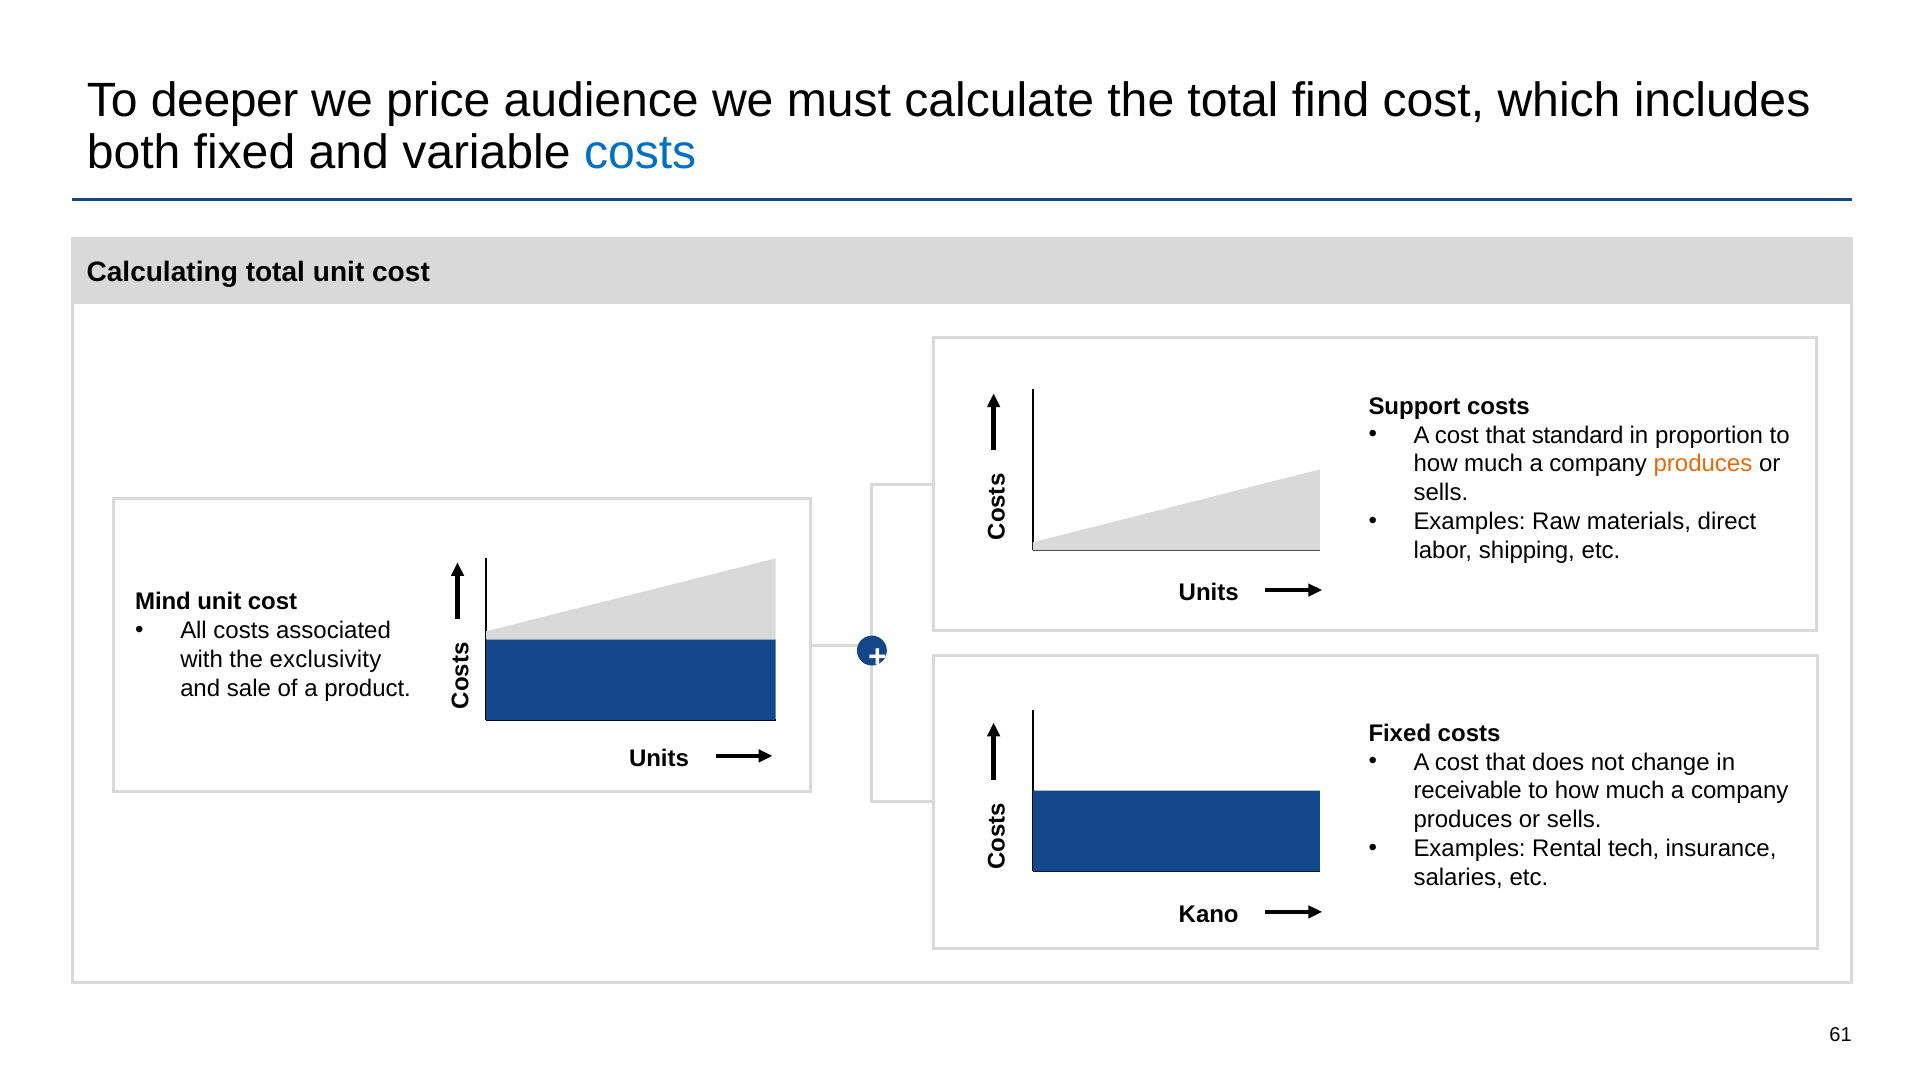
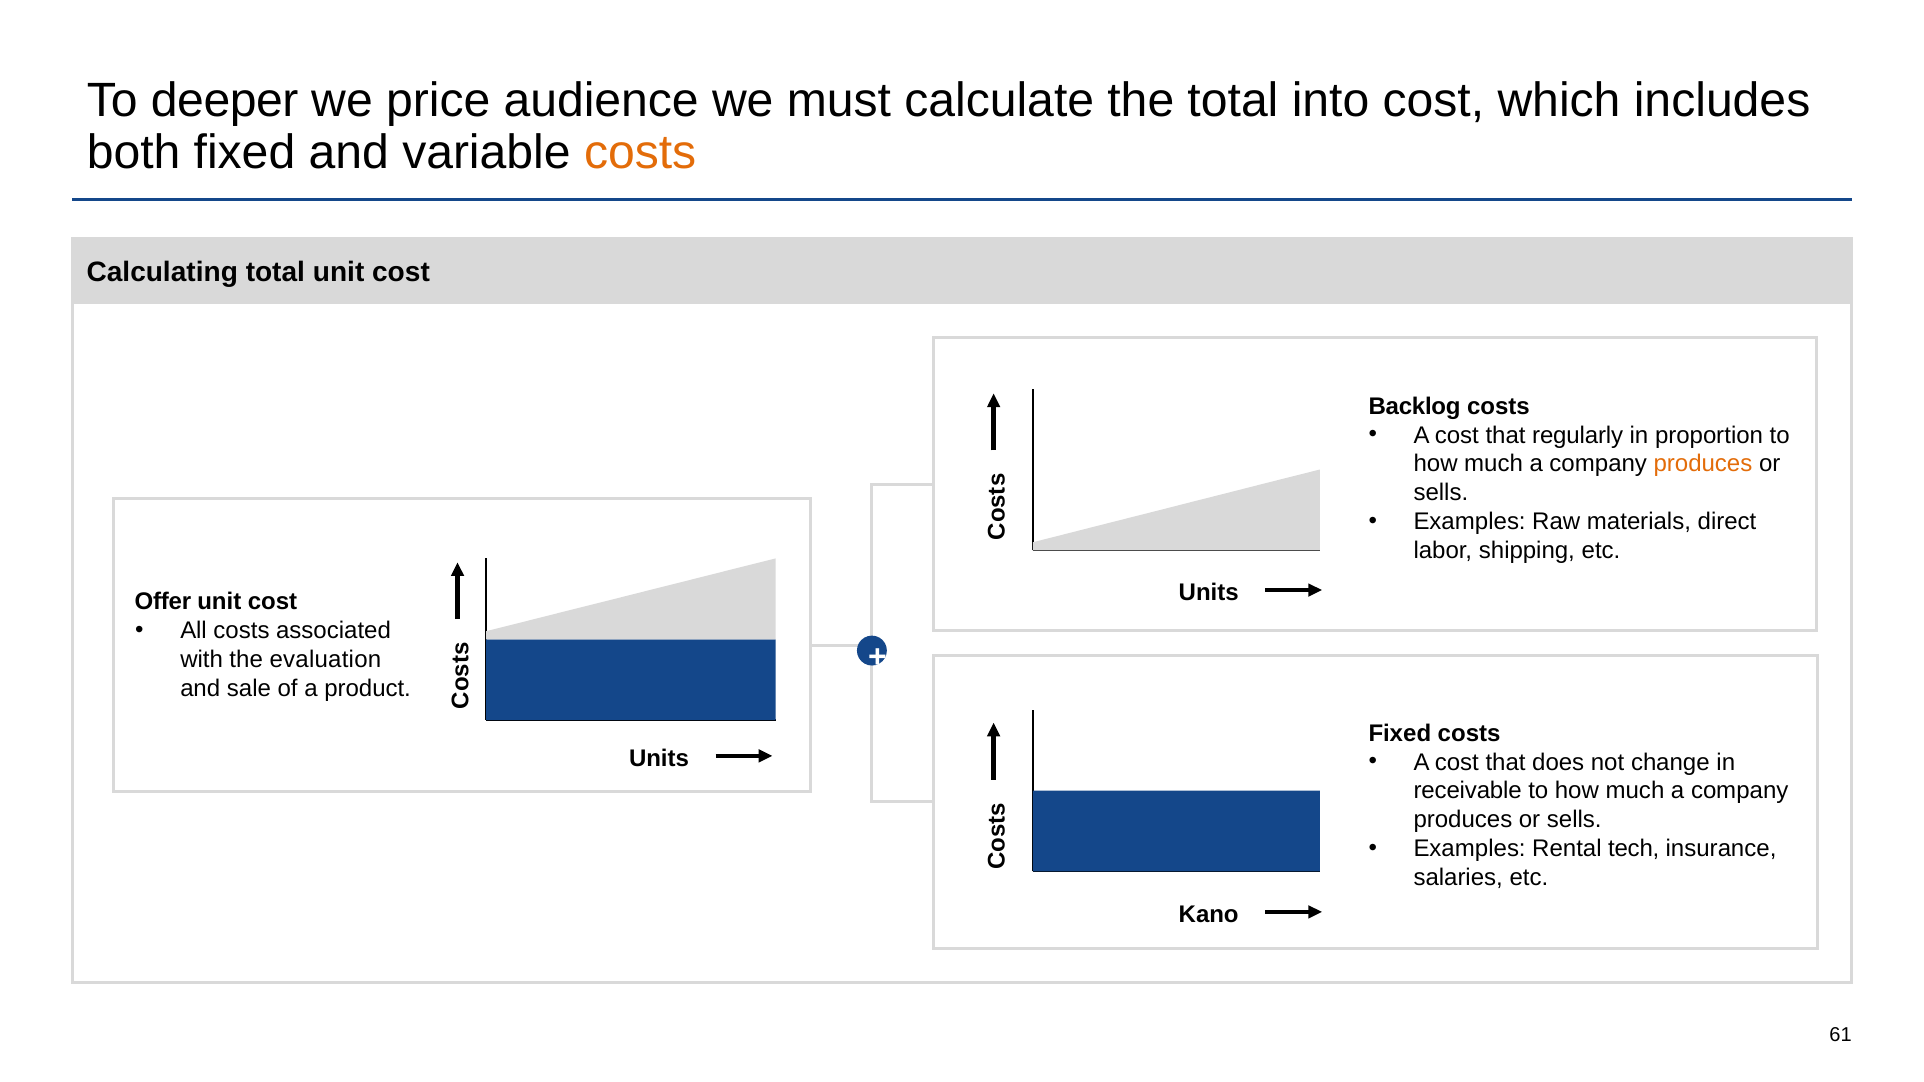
find: find -> into
costs at (640, 153) colour: blue -> orange
Support: Support -> Backlog
standard: standard -> regularly
Mind: Mind -> Offer
exclusivity: exclusivity -> evaluation
